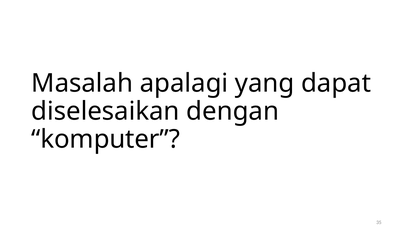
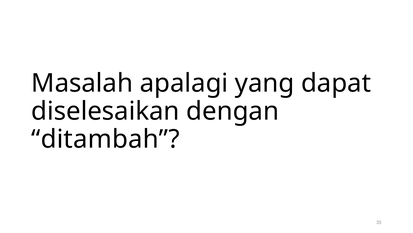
komputer: komputer -> ditambah
